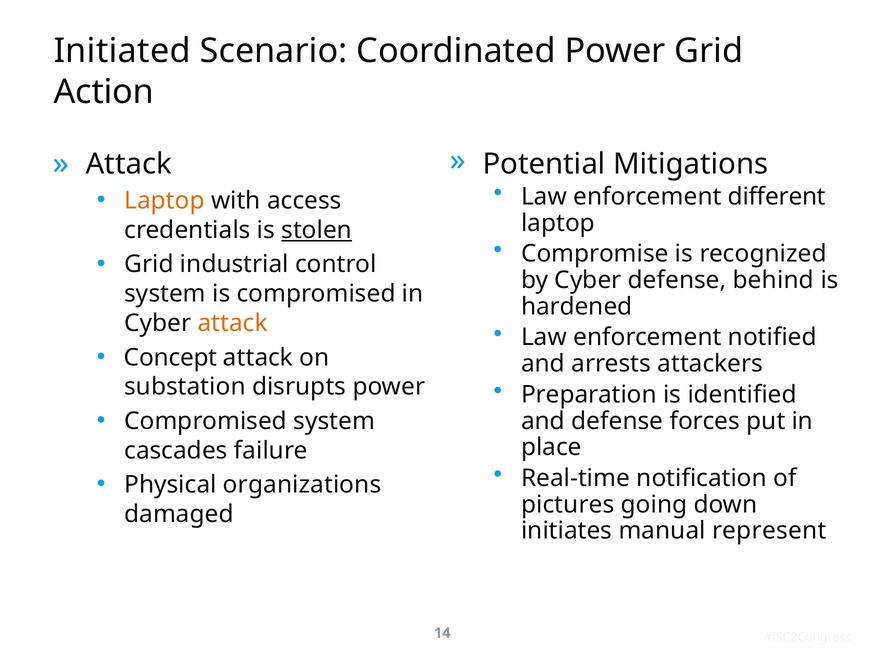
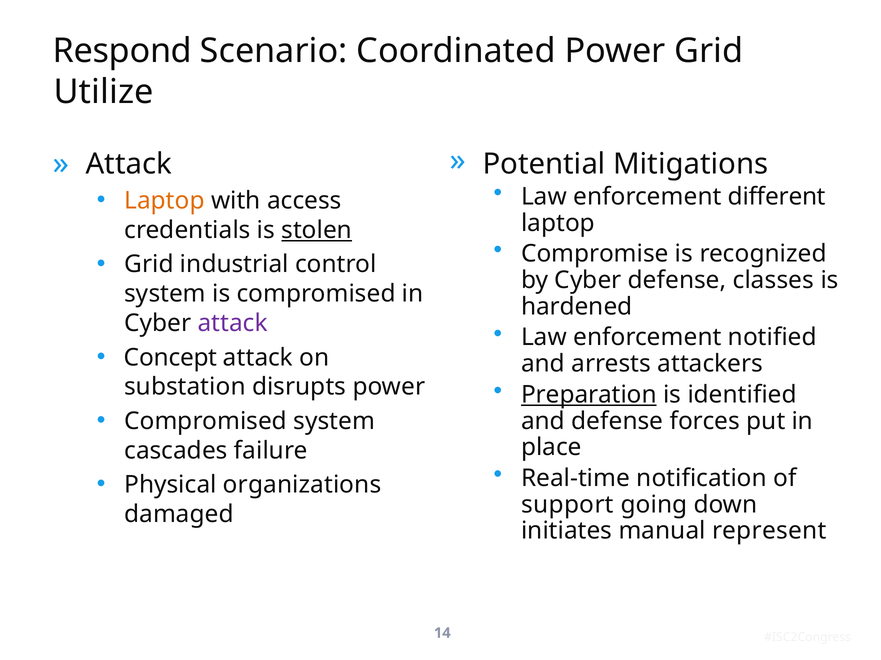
Initiated: Initiated -> Respond
Action: Action -> Utilize
behind: behind -> classes
attack at (233, 324) colour: orange -> purple
Preparation underline: none -> present
pictures: pictures -> support
